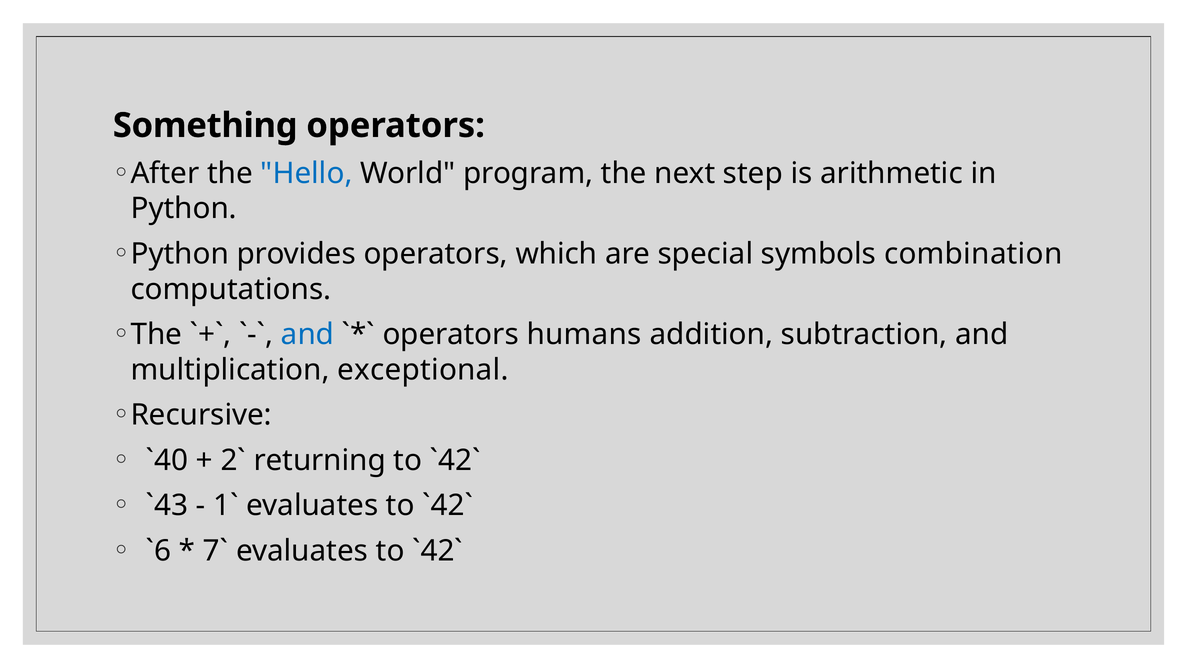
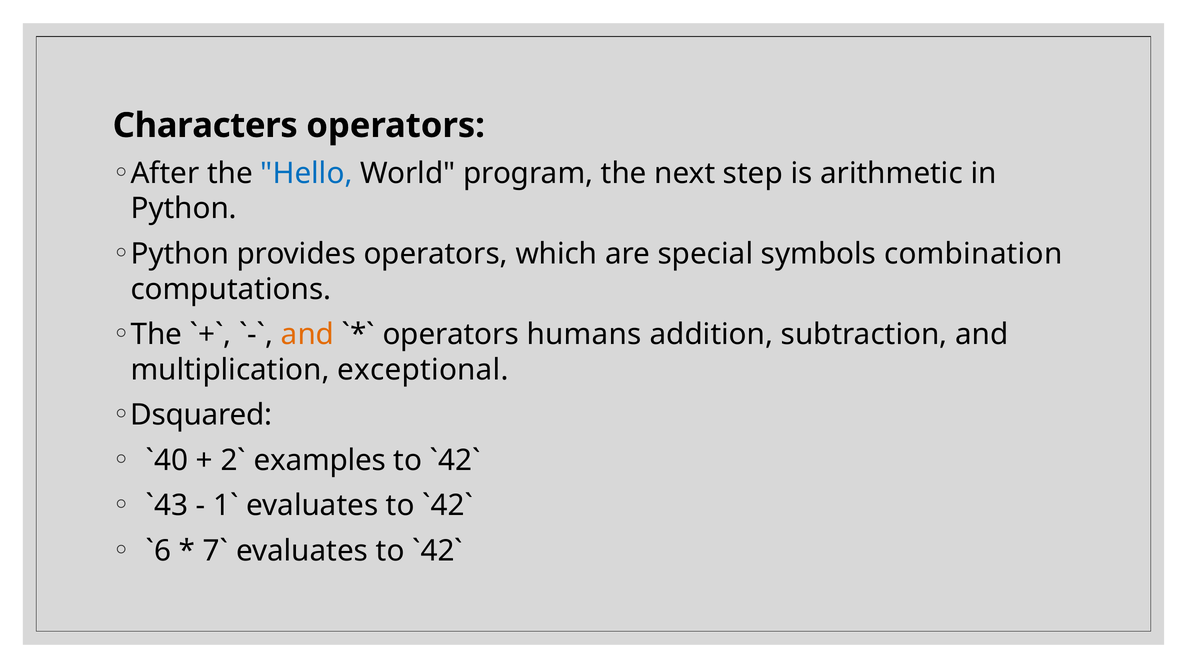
Something: Something -> Characters
and at (308, 334) colour: blue -> orange
Recursive: Recursive -> Dsquared
returning: returning -> examples
